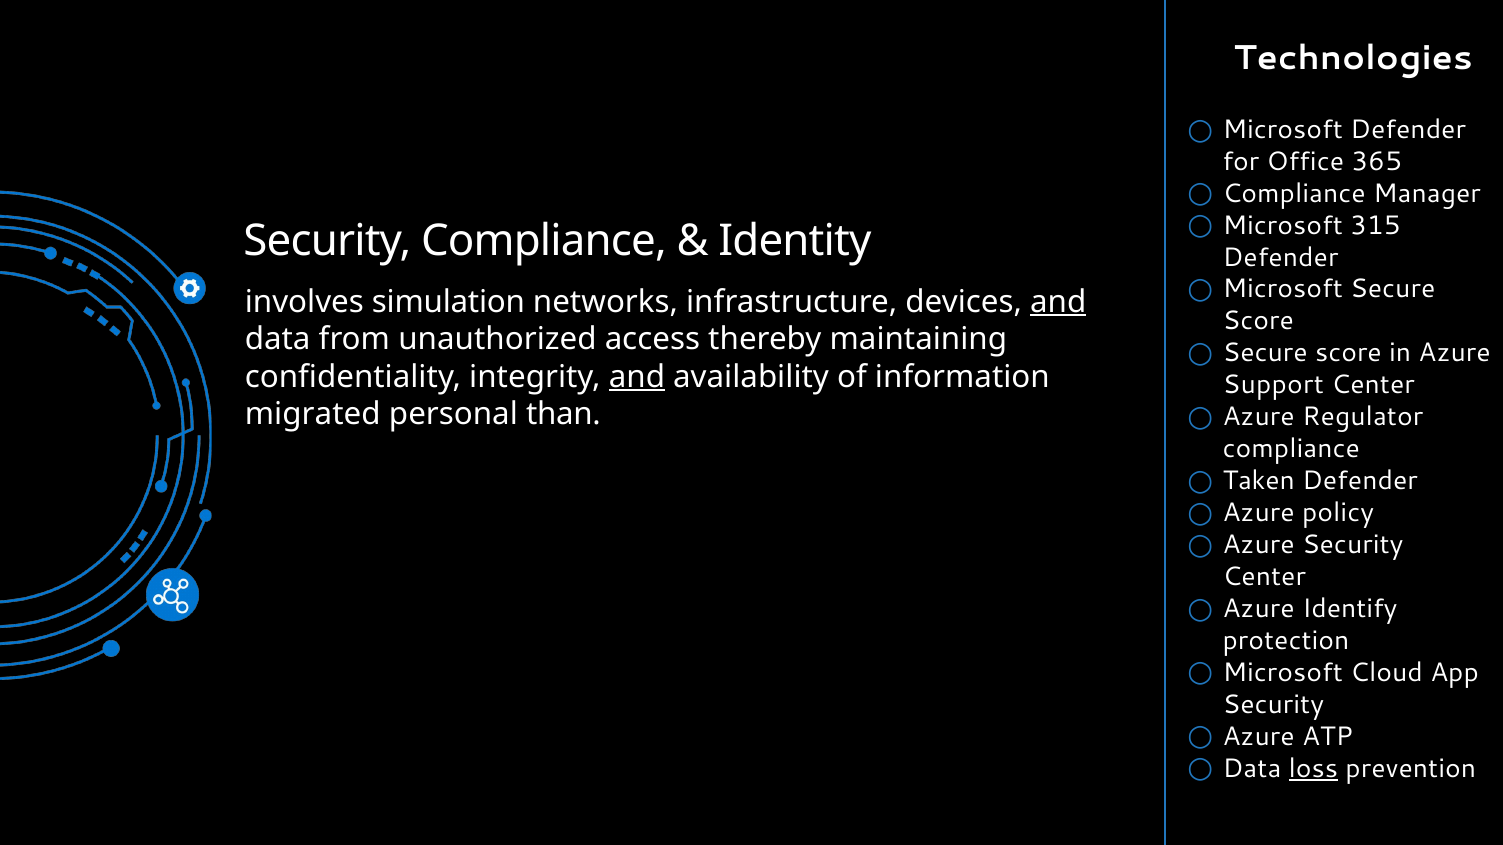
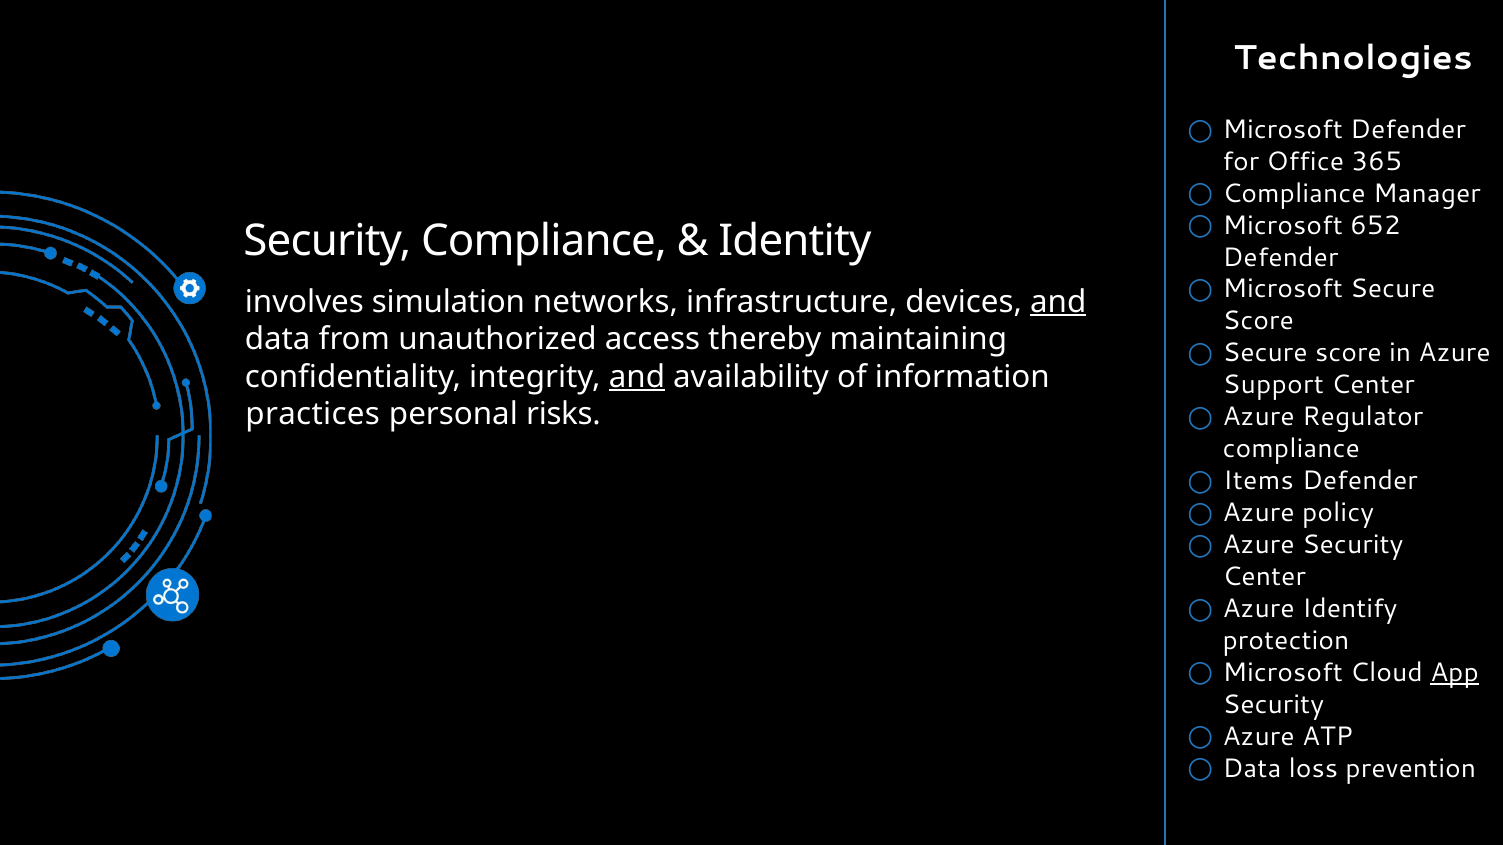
315: 315 -> 652
migrated: migrated -> practices
than: than -> risks
Taken: Taken -> Items
App underline: none -> present
loss underline: present -> none
